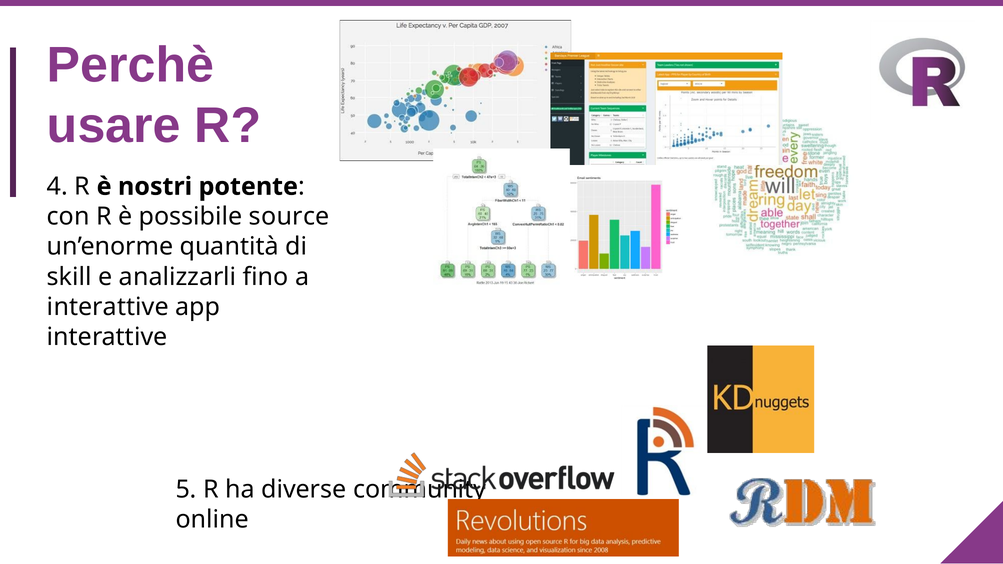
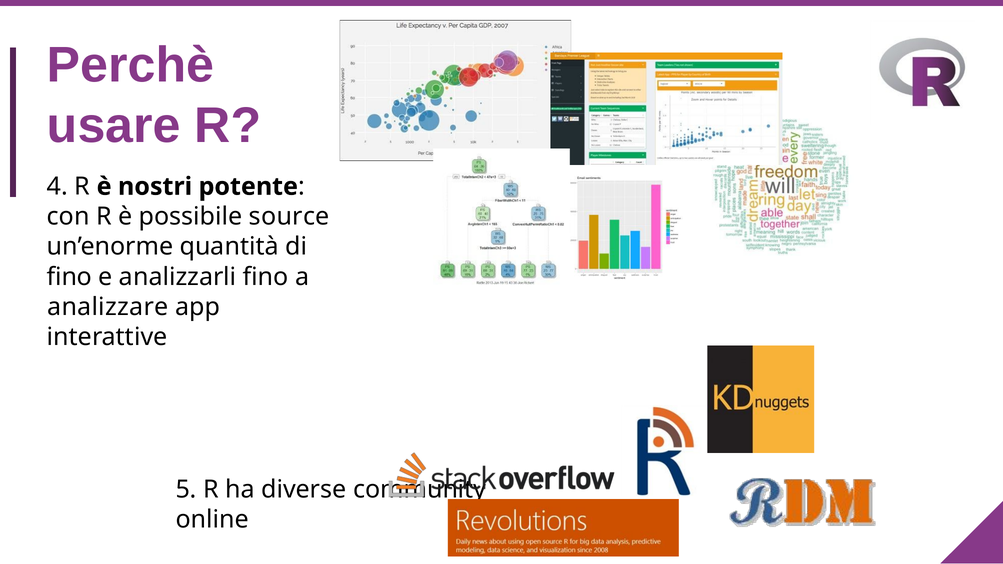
skill at (69, 277): skill -> fino
interattive at (108, 307): interattive -> analizzare
